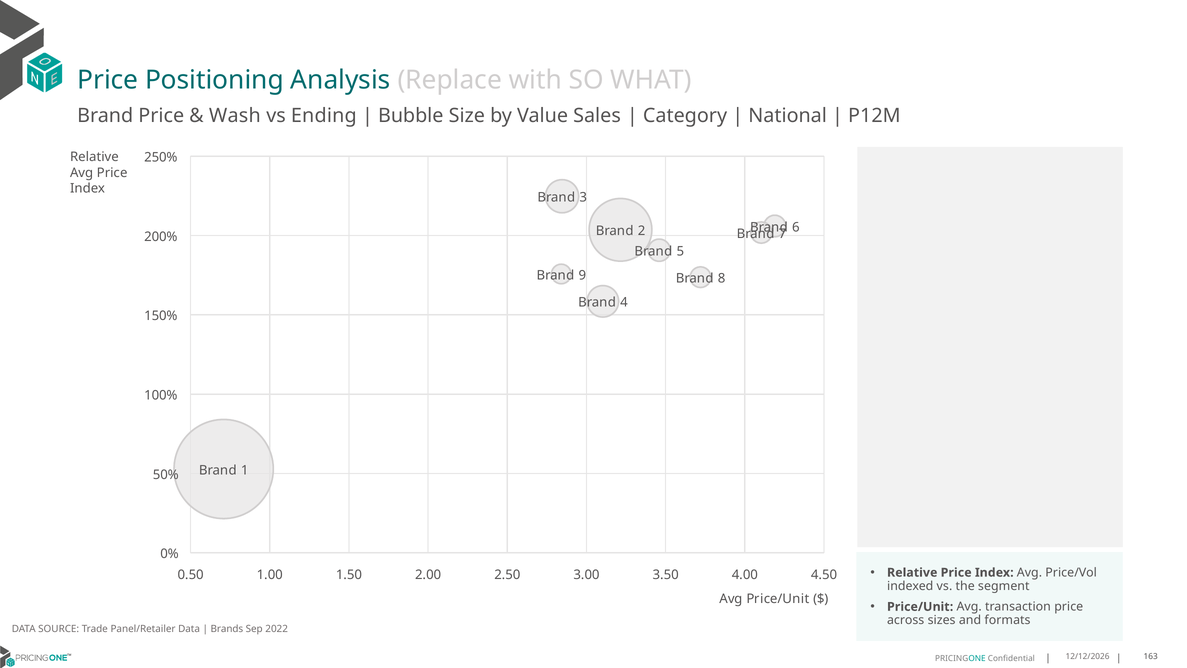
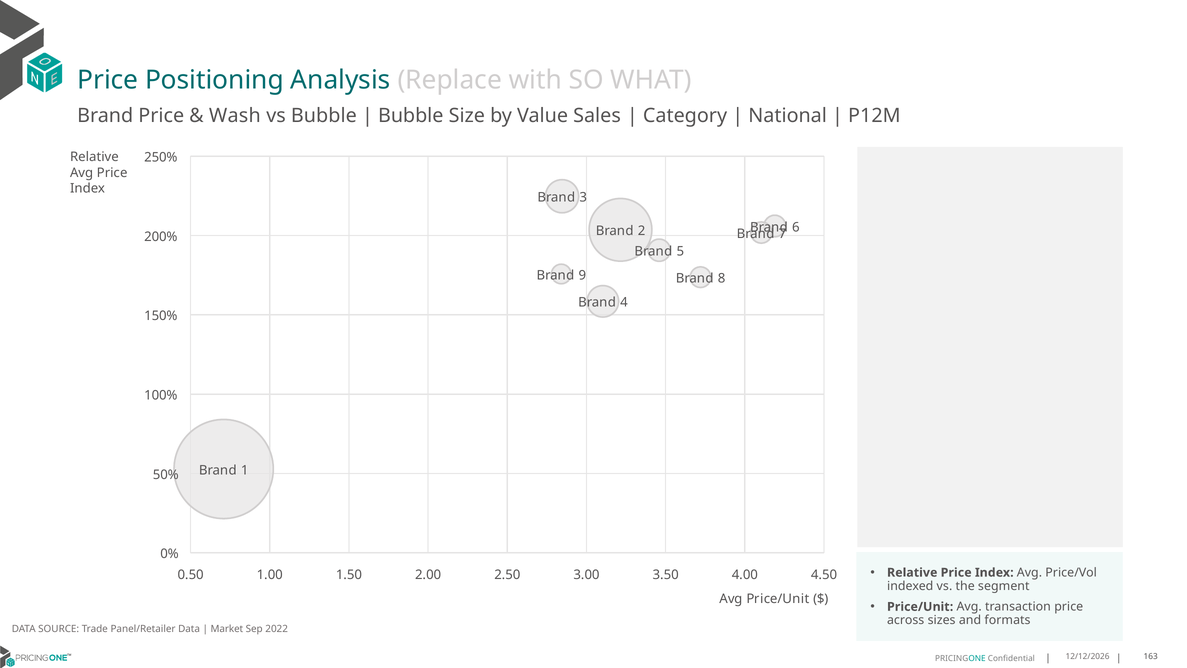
vs Ending: Ending -> Bubble
Brands: Brands -> Market
